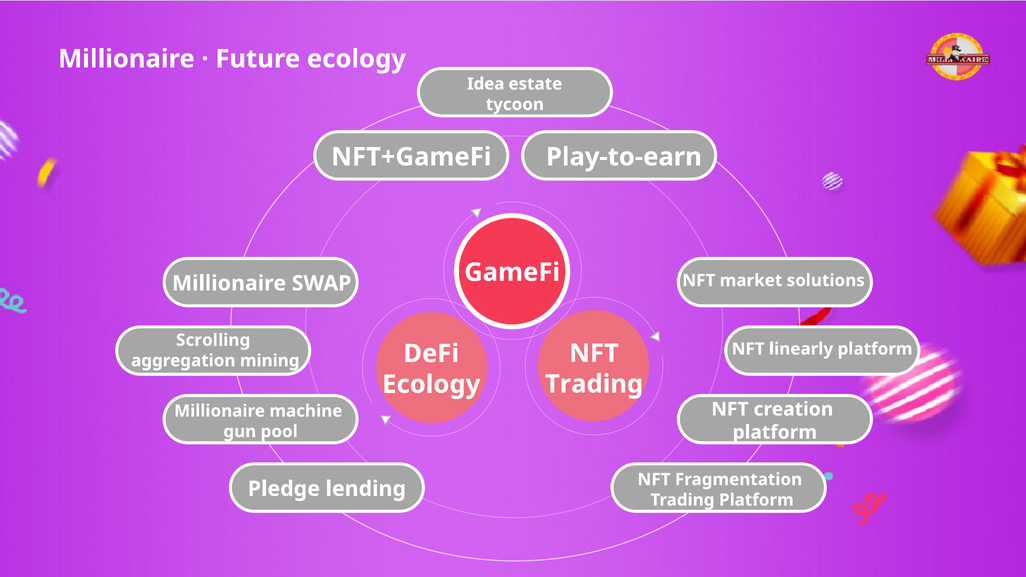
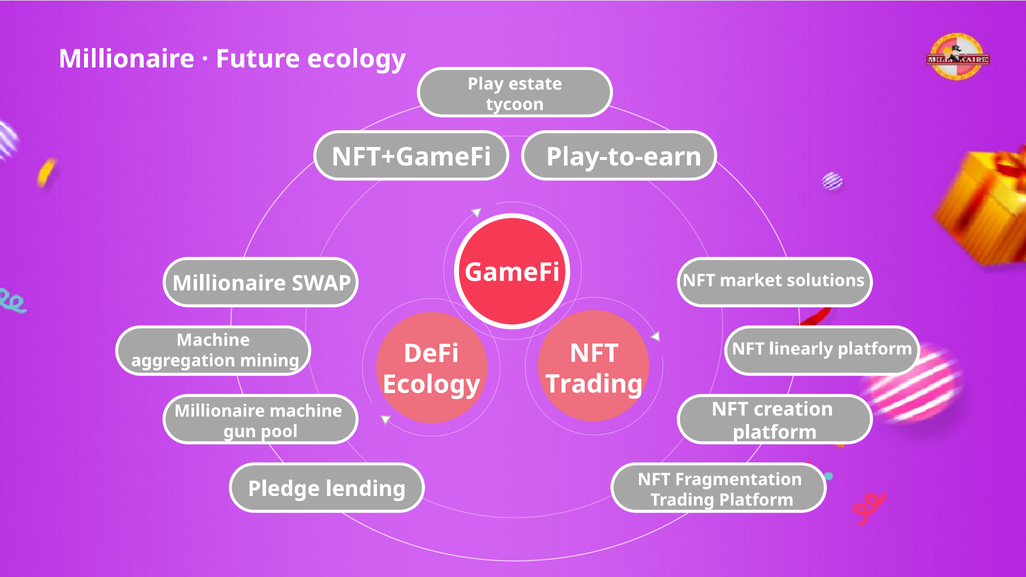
Idea: Idea -> Play
Scrolling at (213, 340): Scrolling -> Machine
